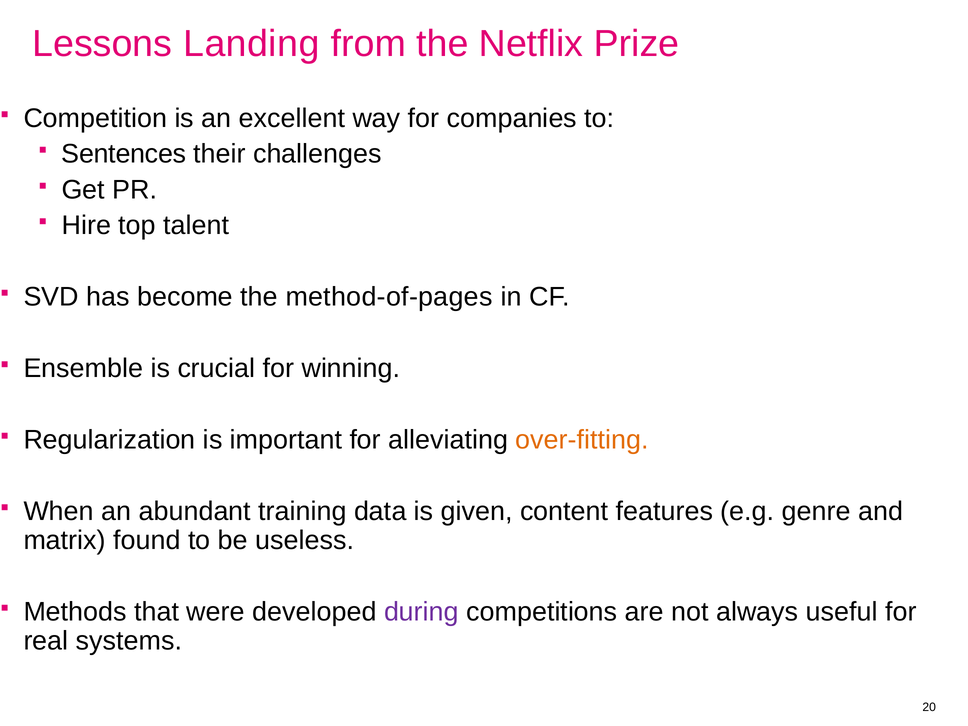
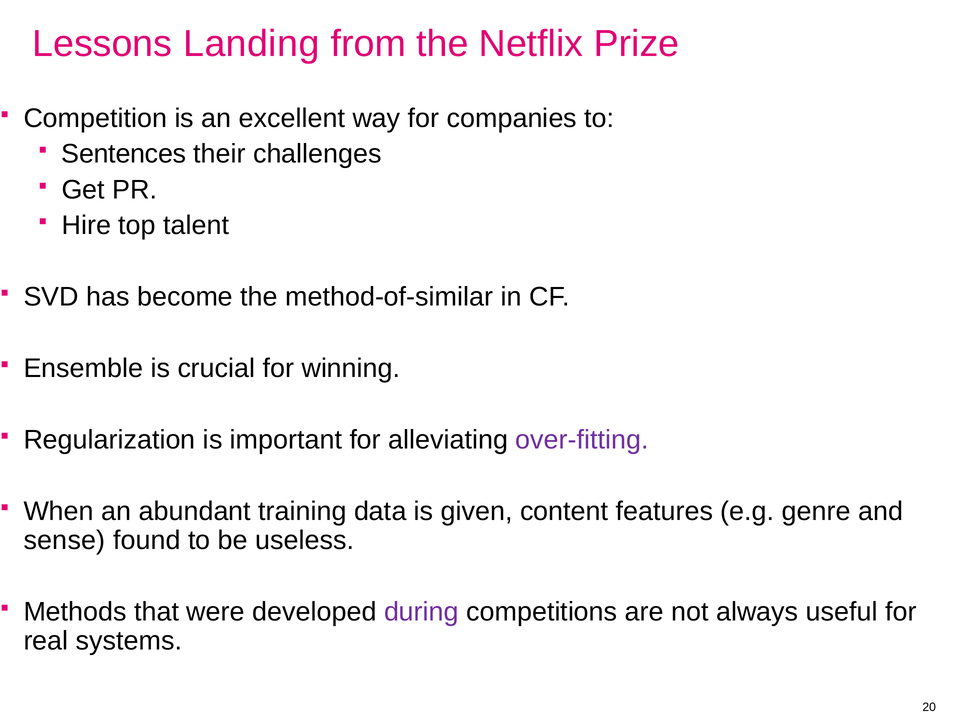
method-of-pages: method-of-pages -> method-of-similar
over-fitting colour: orange -> purple
matrix: matrix -> sense
